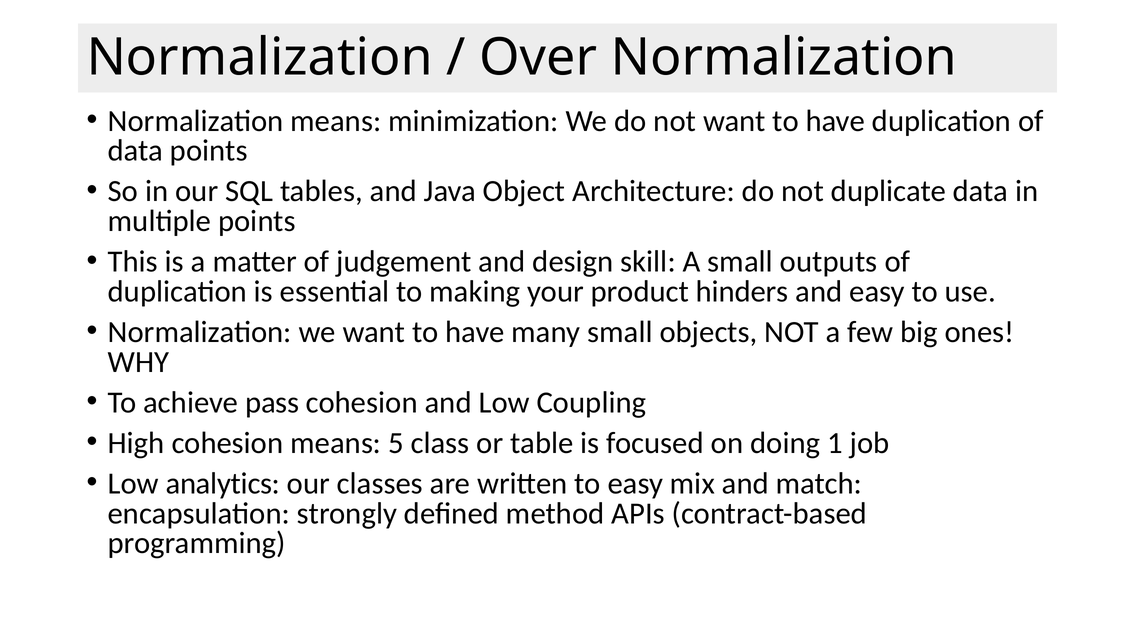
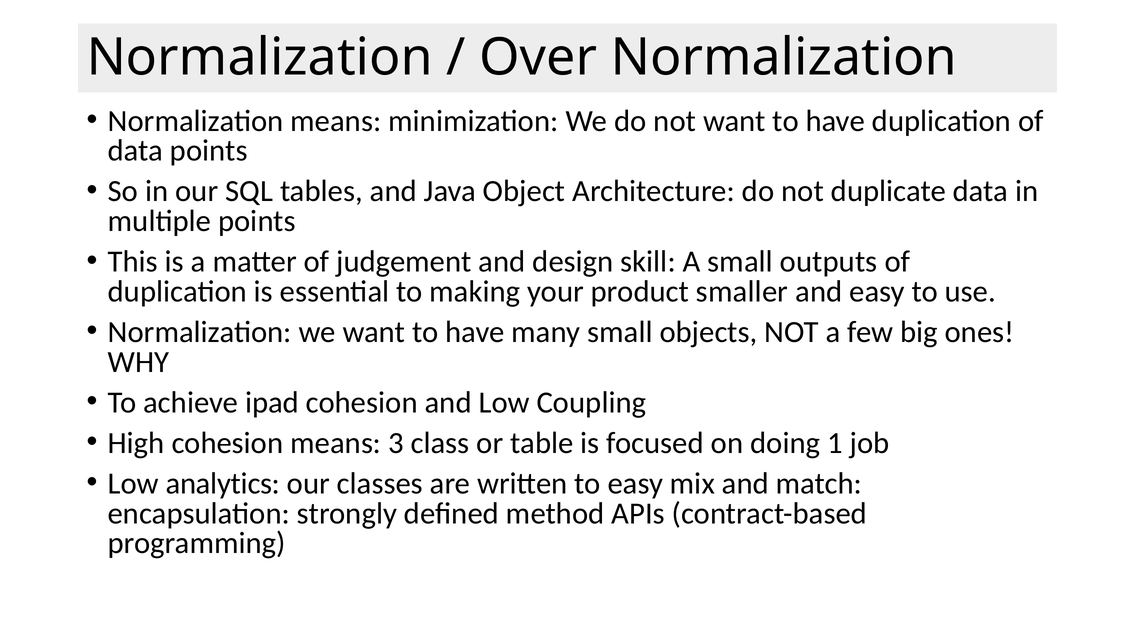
hinders: hinders -> smaller
pass: pass -> ipad
5: 5 -> 3
